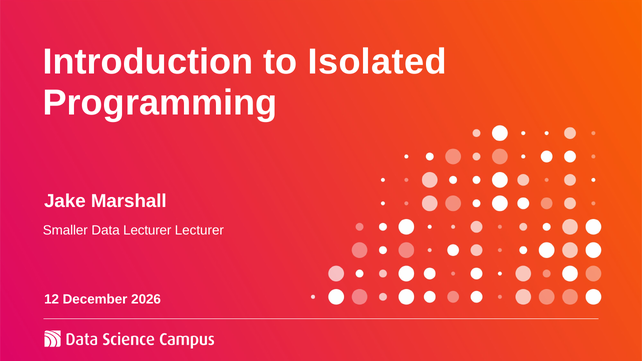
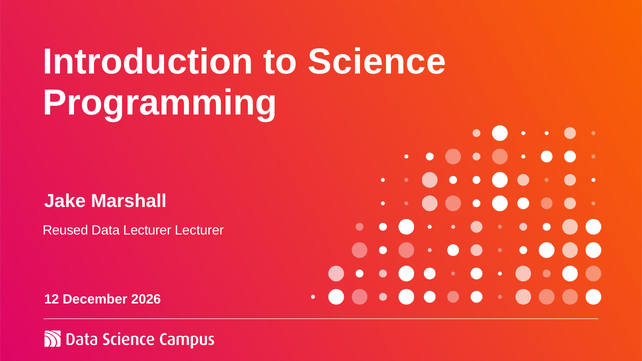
Isolated: Isolated -> Science
Smaller: Smaller -> Reused
